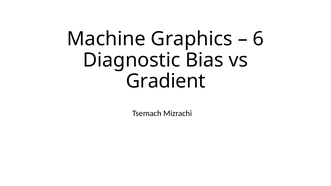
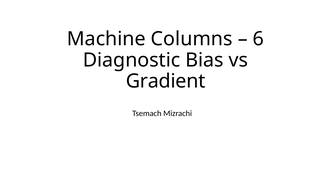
Graphics: Graphics -> Columns
